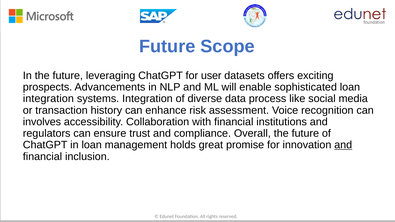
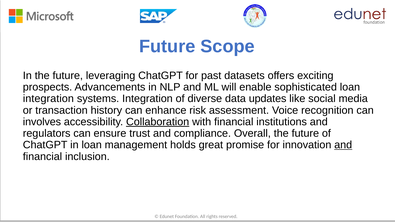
user: user -> past
process: process -> updates
Collaboration underline: none -> present
